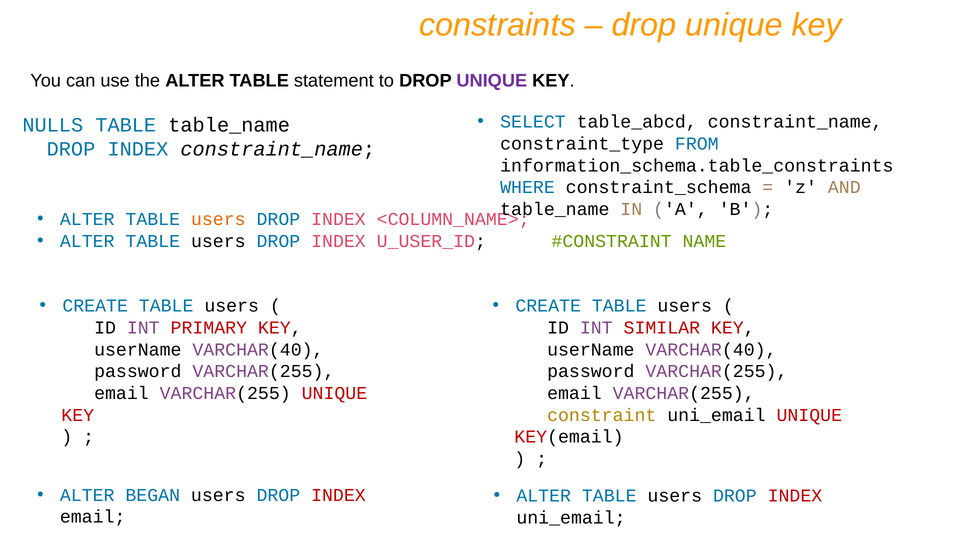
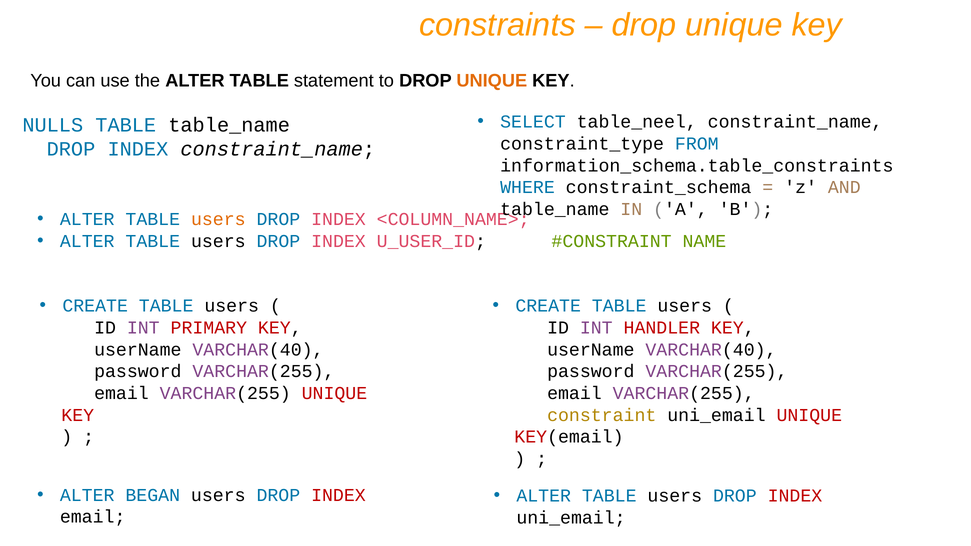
UNIQUE at (492, 81) colour: purple -> orange
table_abcd: table_abcd -> table_neel
SIMILAR: SIMILAR -> HANDLER
